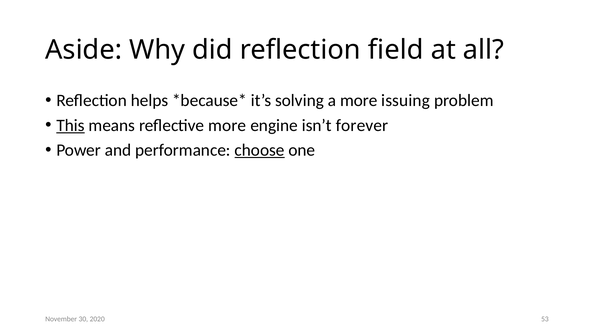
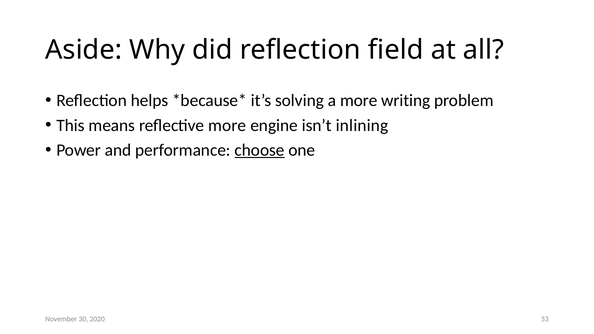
issuing: issuing -> writing
This underline: present -> none
forever: forever -> inlining
